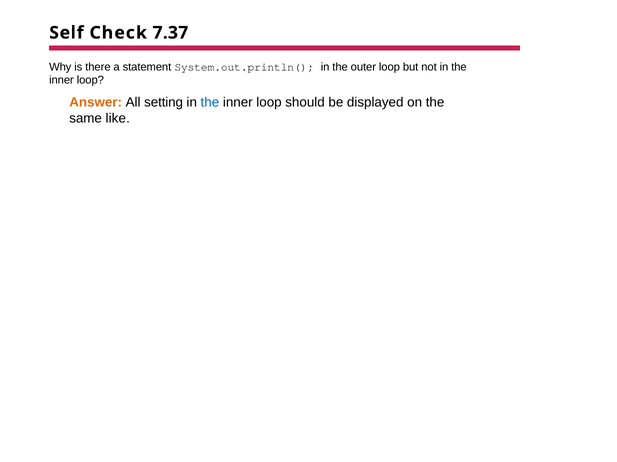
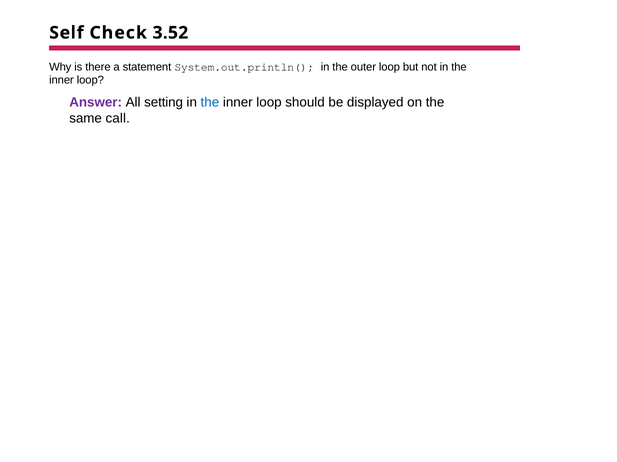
7.37: 7.37 -> 3.52
Answer colour: orange -> purple
like: like -> call
